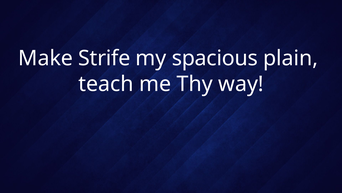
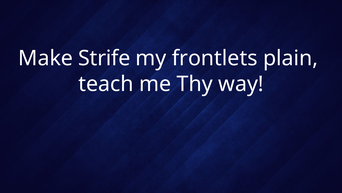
spacious: spacious -> frontlets
